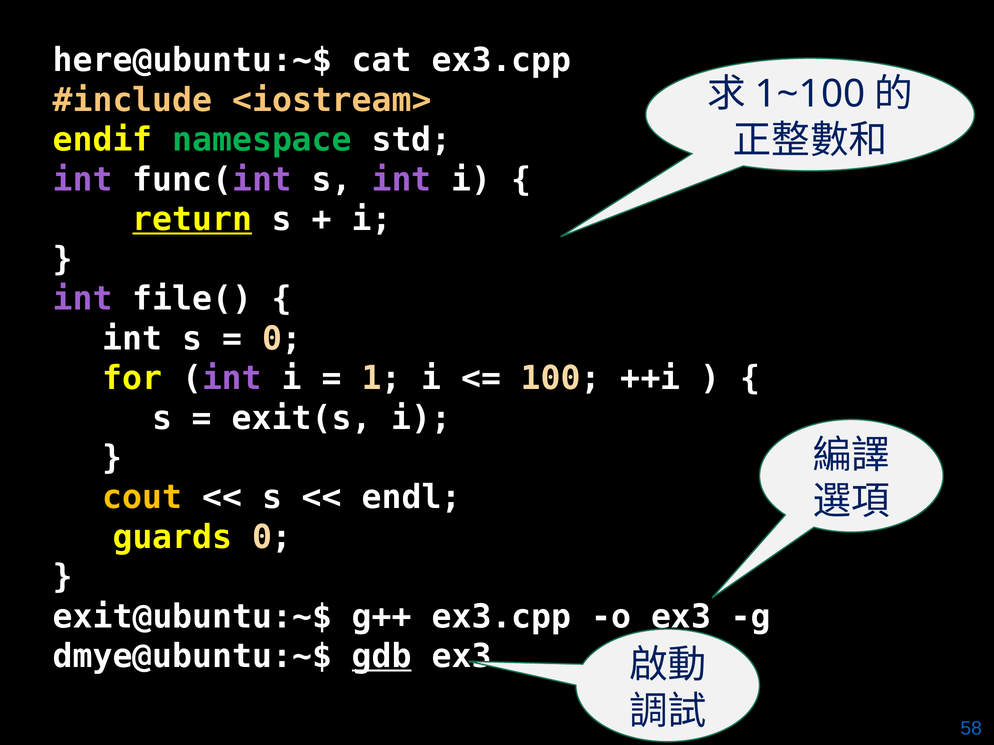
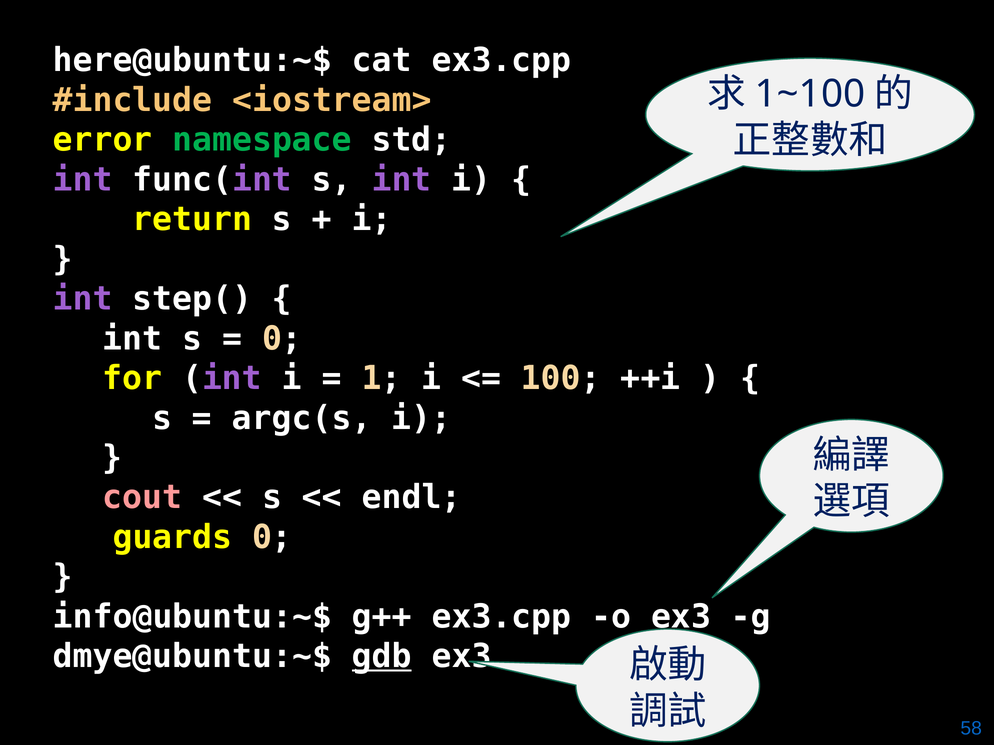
endif: endif -> error
return underline: present -> none
file(: file( -> step(
exit(s: exit(s -> argc(s
cout colour: yellow -> pink
exit@ubuntu:~$: exit@ubuntu:~$ -> info@ubuntu:~$
